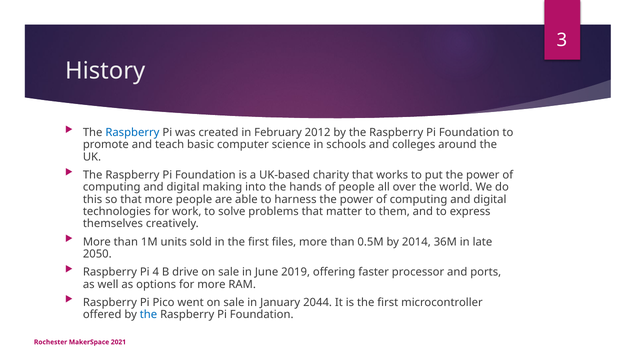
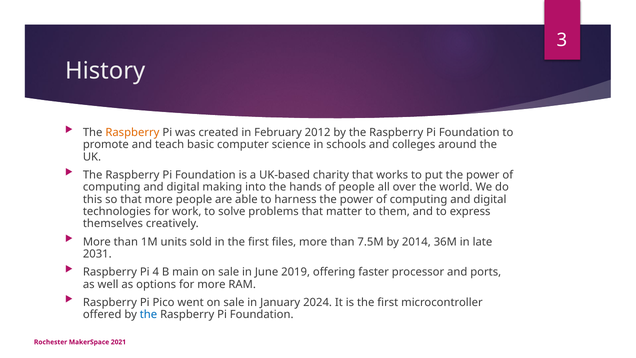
Raspberry at (132, 132) colour: blue -> orange
0.5M: 0.5M -> 7.5M
2050: 2050 -> 2031
drive: drive -> main
2044: 2044 -> 2024
